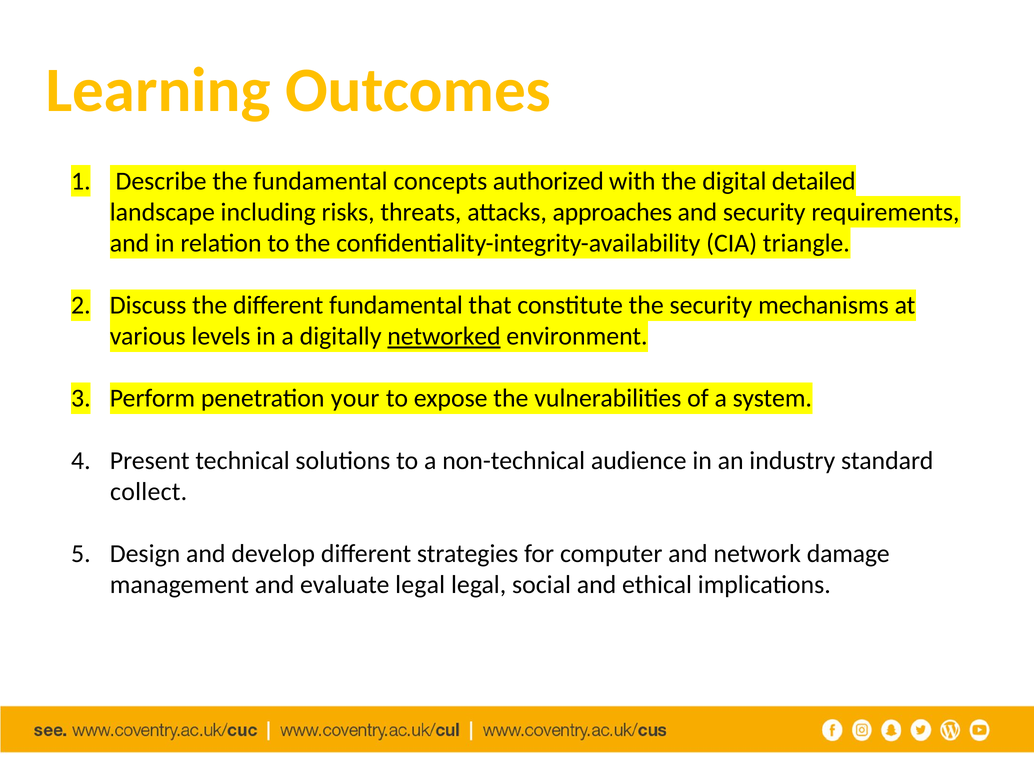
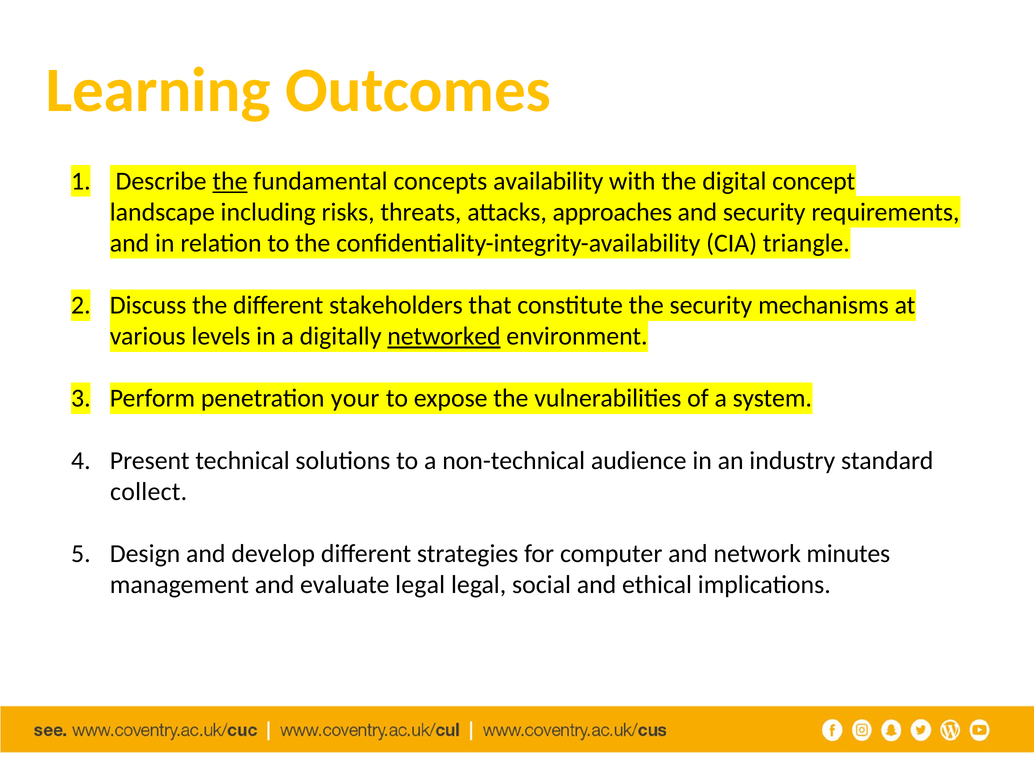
the at (230, 181) underline: none -> present
authorized: authorized -> availability
detailed: detailed -> concept
different fundamental: fundamental -> stakeholders
damage: damage -> minutes
